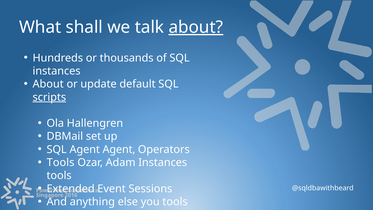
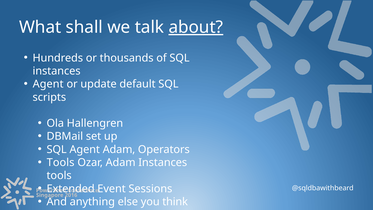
About at (48, 84): About -> Agent
scripts underline: present -> none
Agent Agent: Agent -> Adam
you tools: tools -> think
